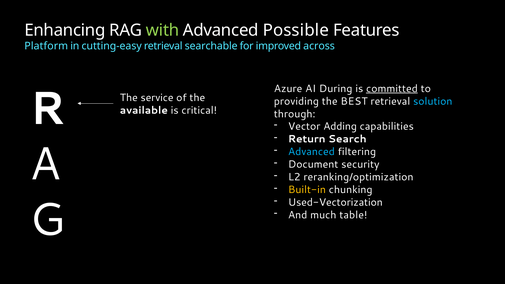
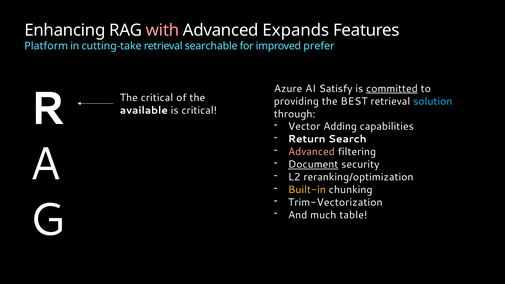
with colour: light green -> pink
Possible: Possible -> Expands
cutting-easy: cutting-easy -> cutting-take
across: across -> prefer
During: During -> Satisfy
The service: service -> critical
Advanced at (311, 152) colour: light blue -> pink
Document underline: none -> present
Used-Vectorization: Used-Vectorization -> Trim-Vectorization
